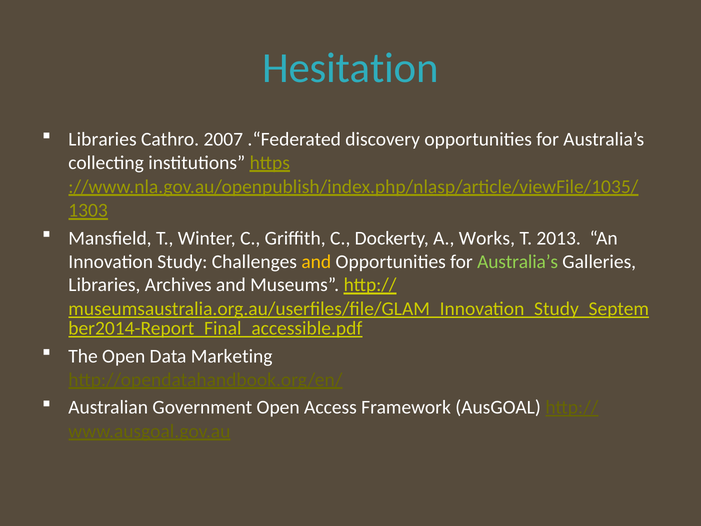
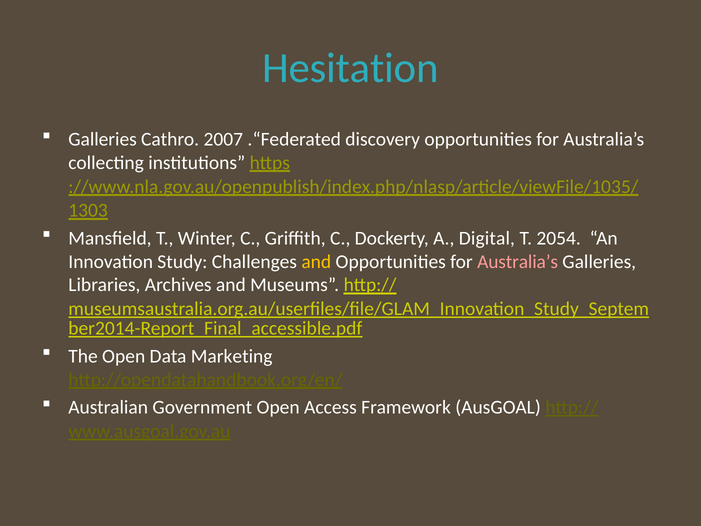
Libraries at (103, 139): Libraries -> Galleries
Works: Works -> Digital
2013: 2013 -> 2054
Australia’s at (518, 261) colour: light green -> pink
